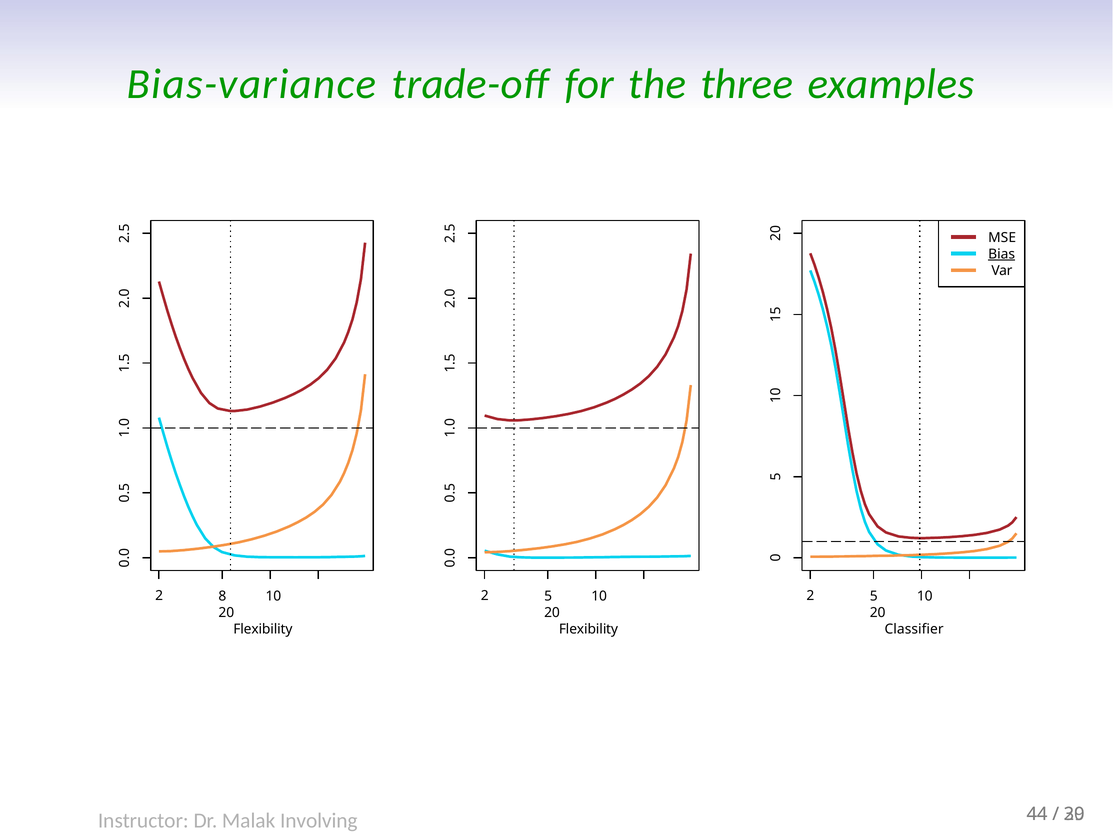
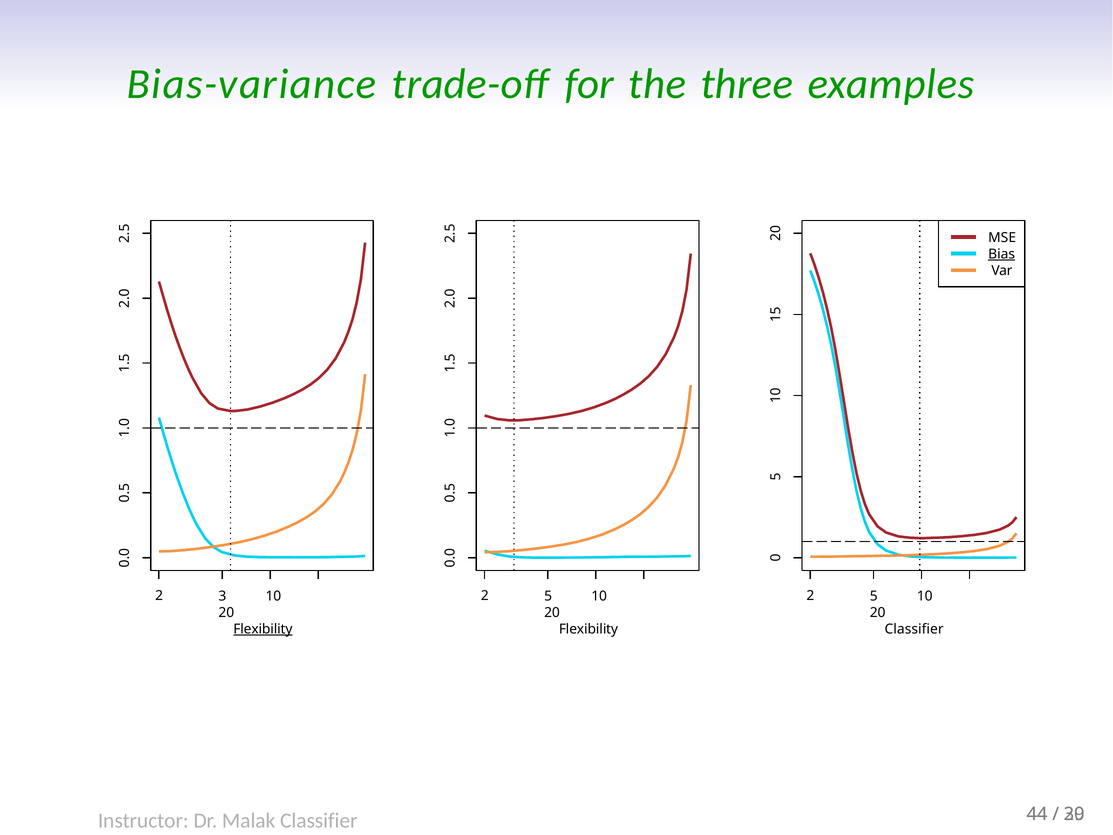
8: 8 -> 3
Flexibility at (263, 629) underline: none -> present
Malak Involving: Involving -> Classifier
